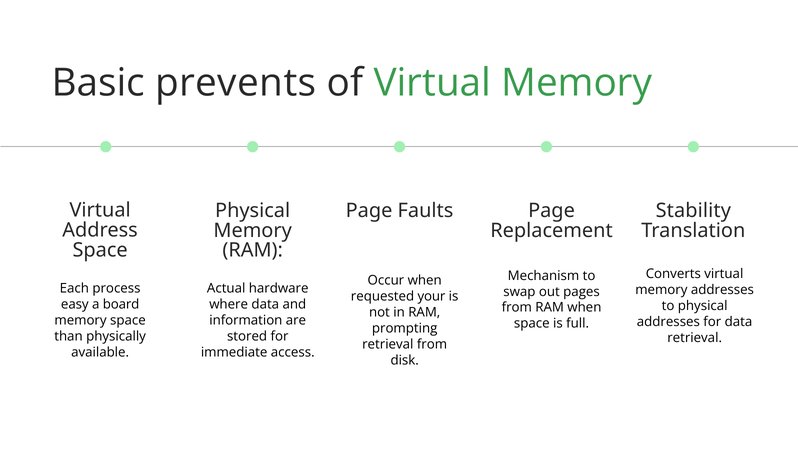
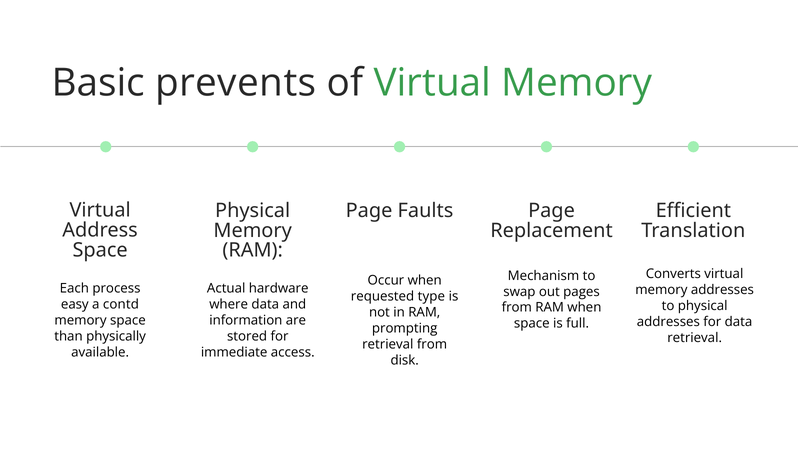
Stability: Stability -> Efficient
your: your -> type
board: board -> contd
